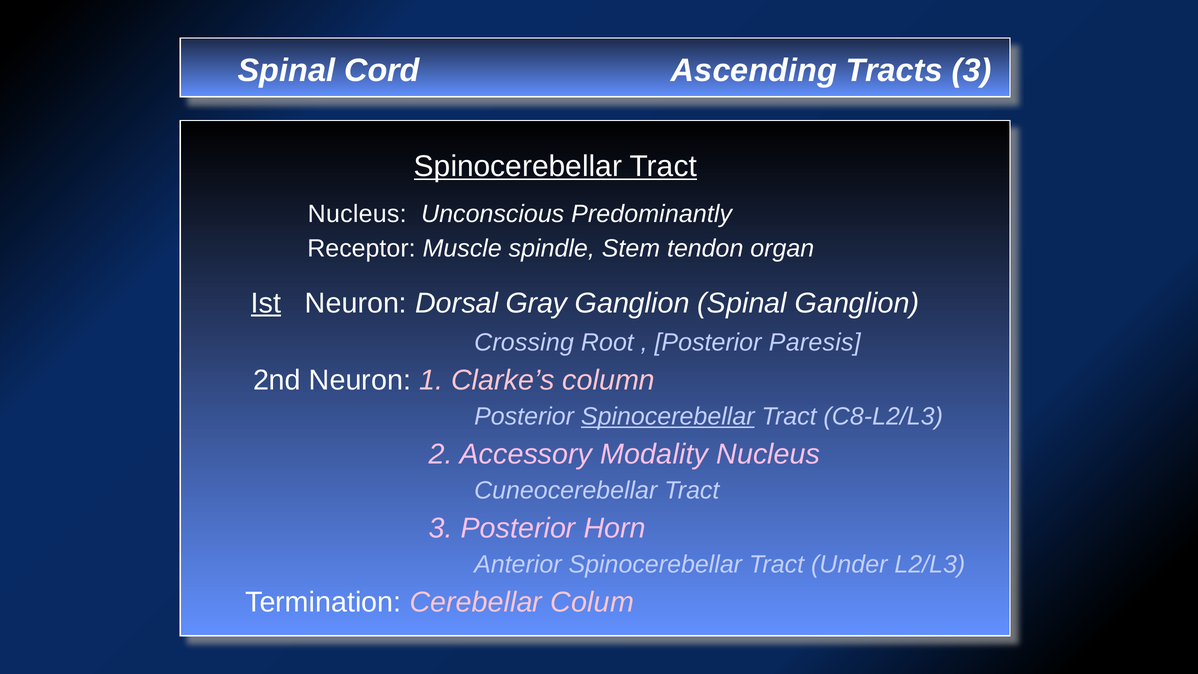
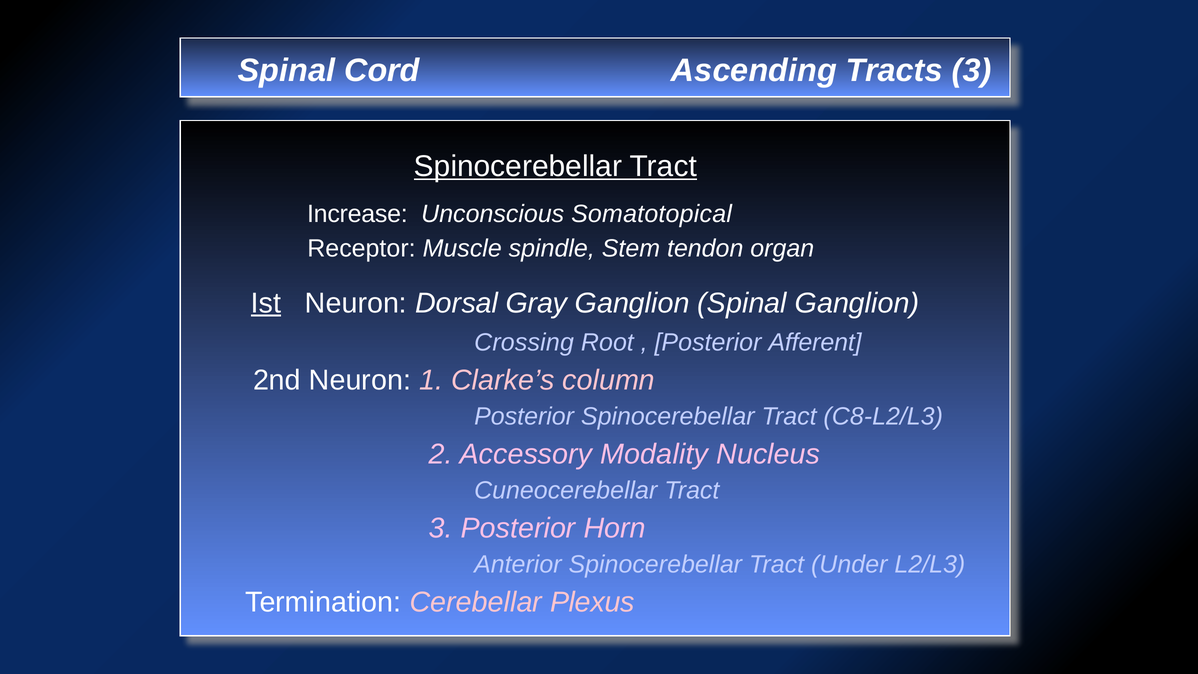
Nucleus at (357, 214): Nucleus -> Increase
Predominantly: Predominantly -> Somatotopical
Paresis: Paresis -> Afferent
Spinocerebellar at (668, 416) underline: present -> none
Colum: Colum -> Plexus
